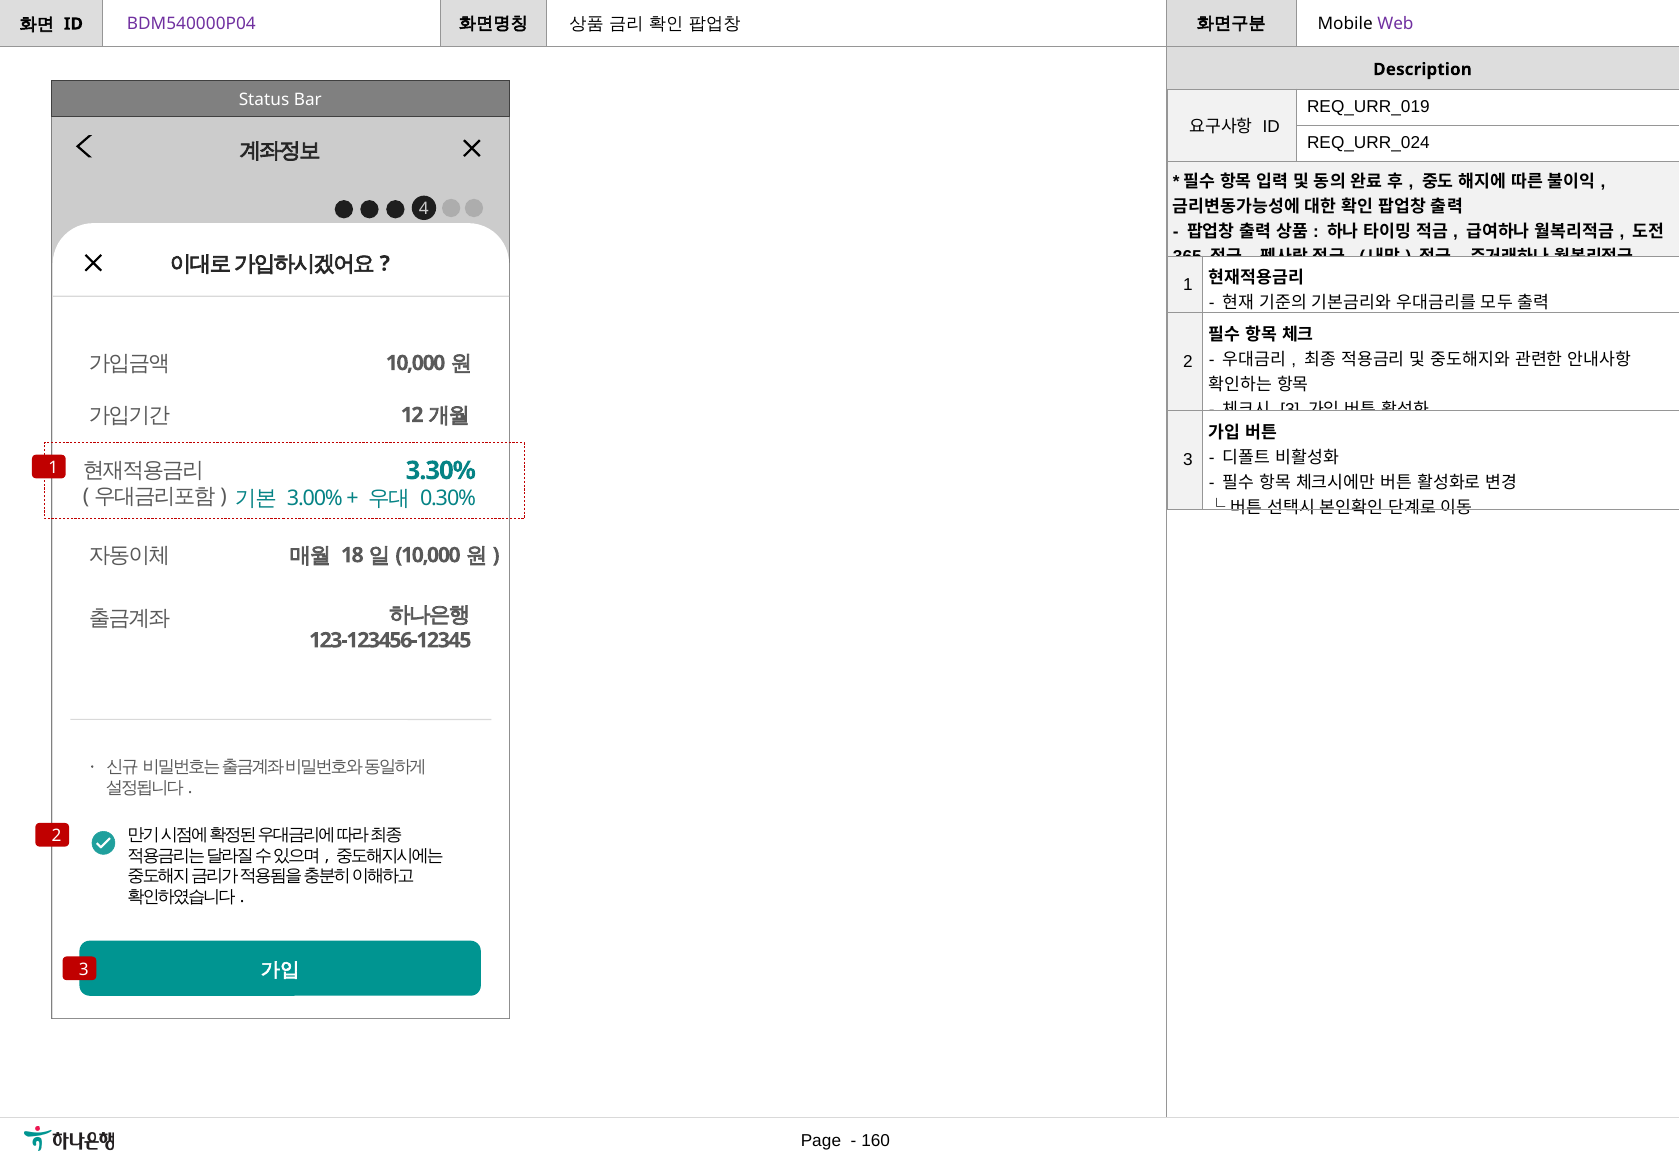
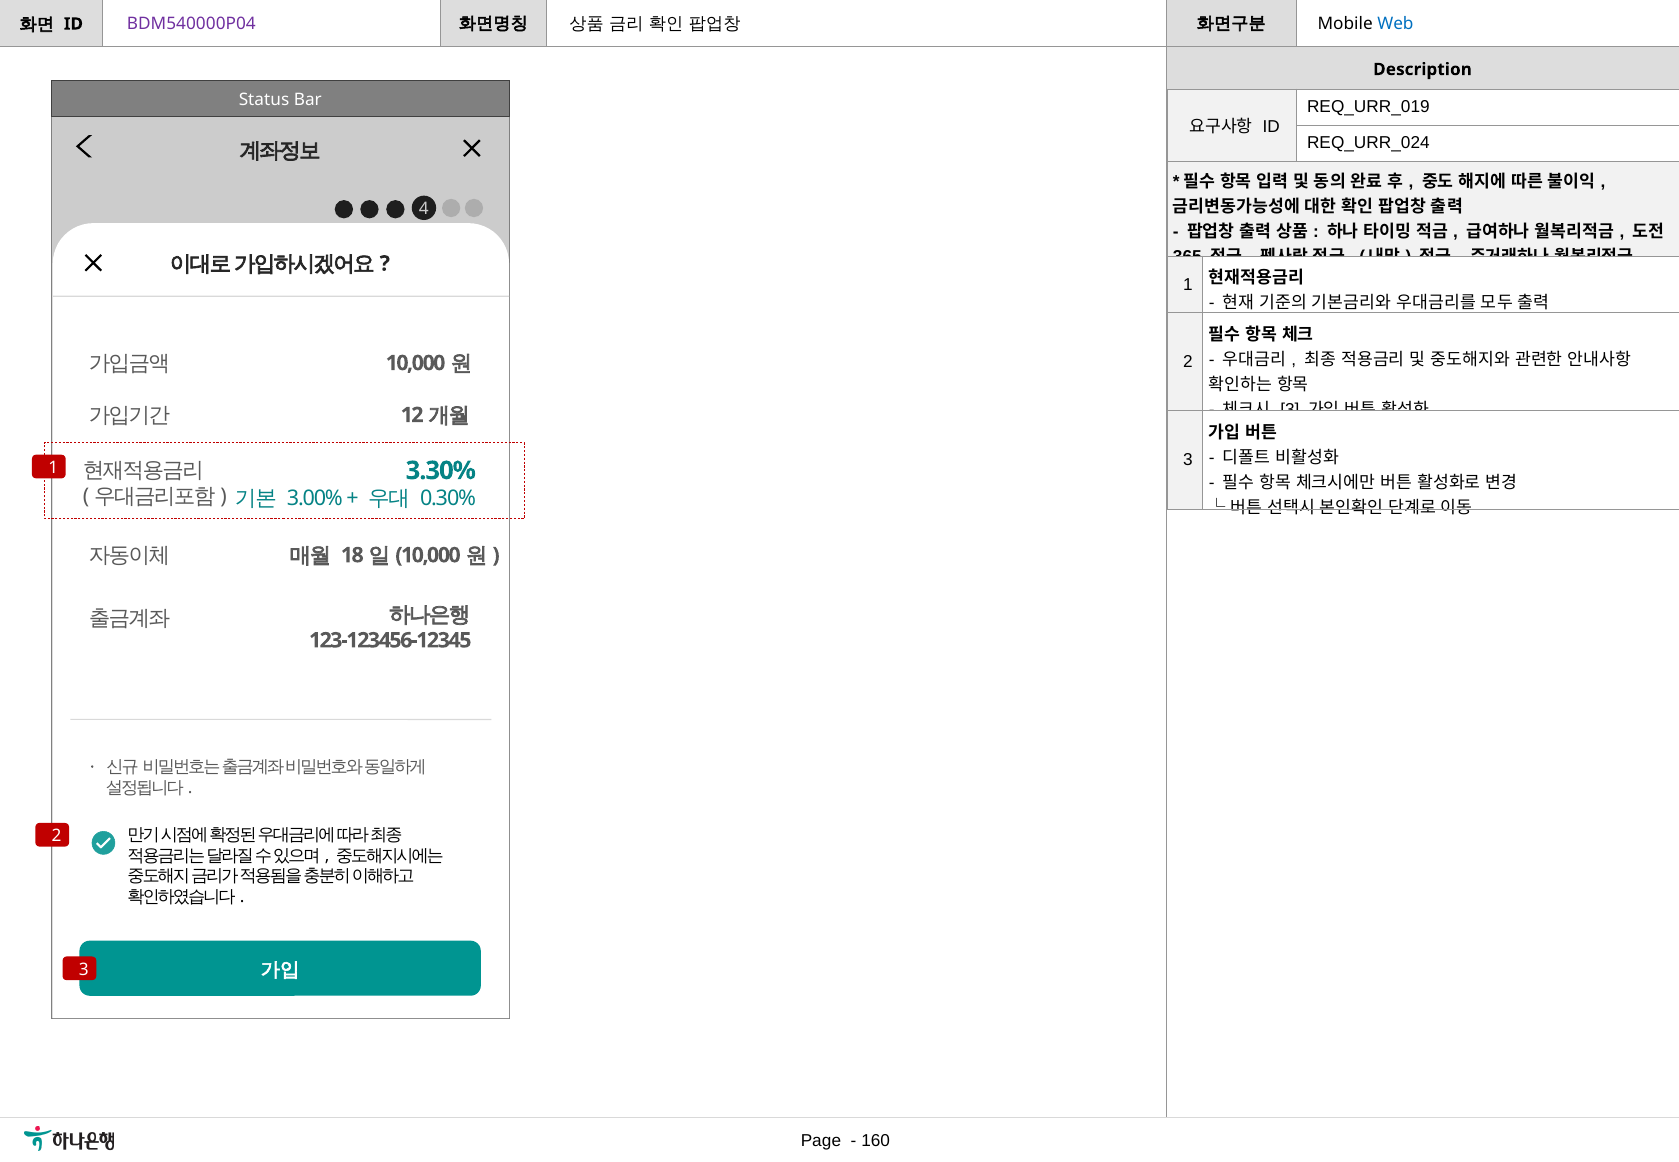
Web colour: purple -> blue
